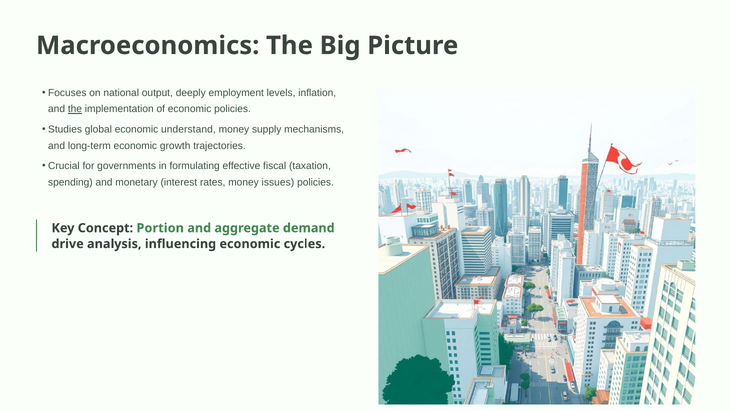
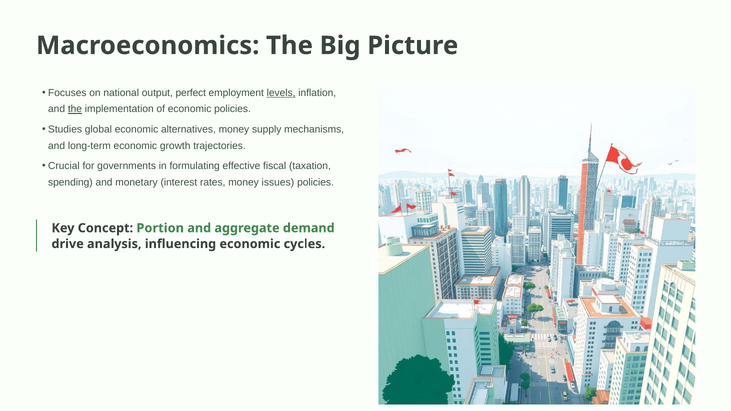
deeply: deeply -> perfect
levels underline: none -> present
understand: understand -> alternatives
